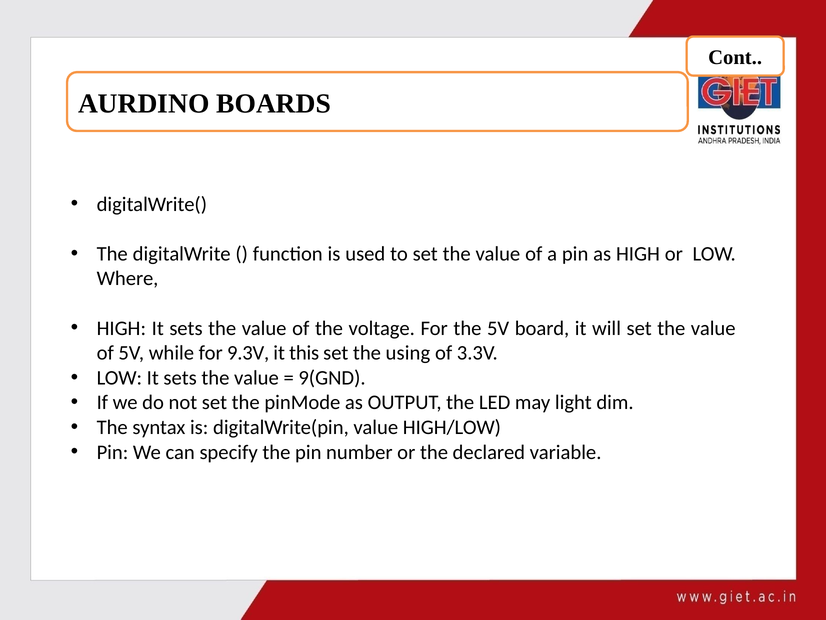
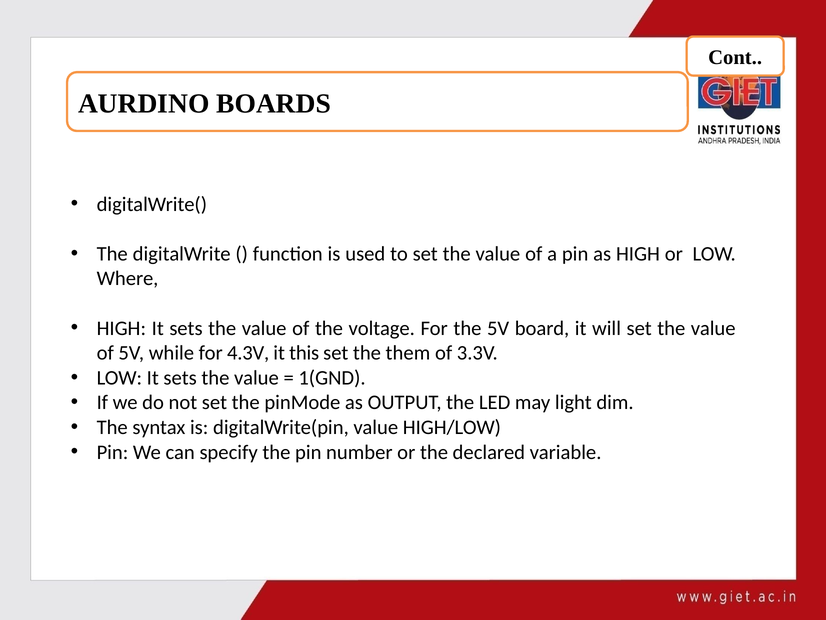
9.3V: 9.3V -> 4.3V
using: using -> them
9(GND: 9(GND -> 1(GND
